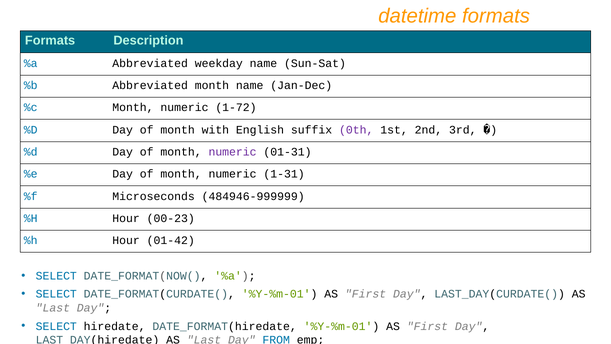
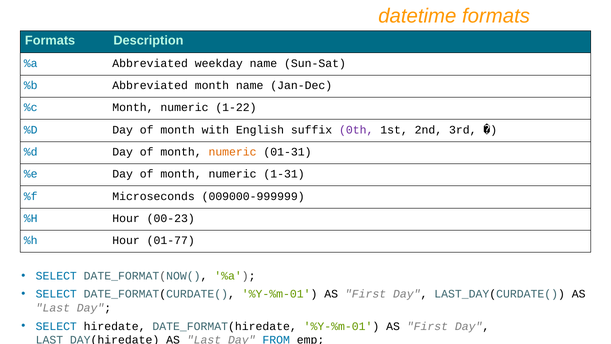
1-72: 1-72 -> 1-22
numeric at (233, 152) colour: purple -> orange
484946-999999: 484946-999999 -> 009000-999999
01-42: 01-42 -> 01-77
